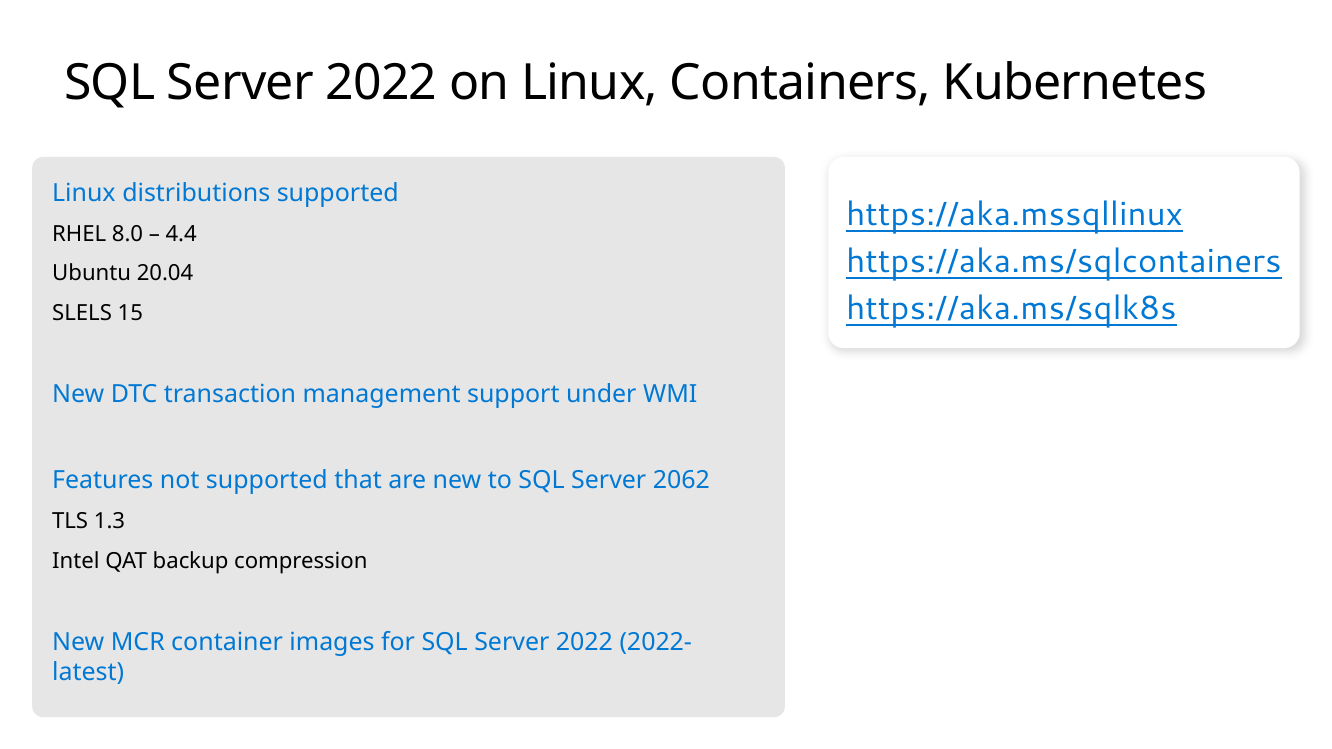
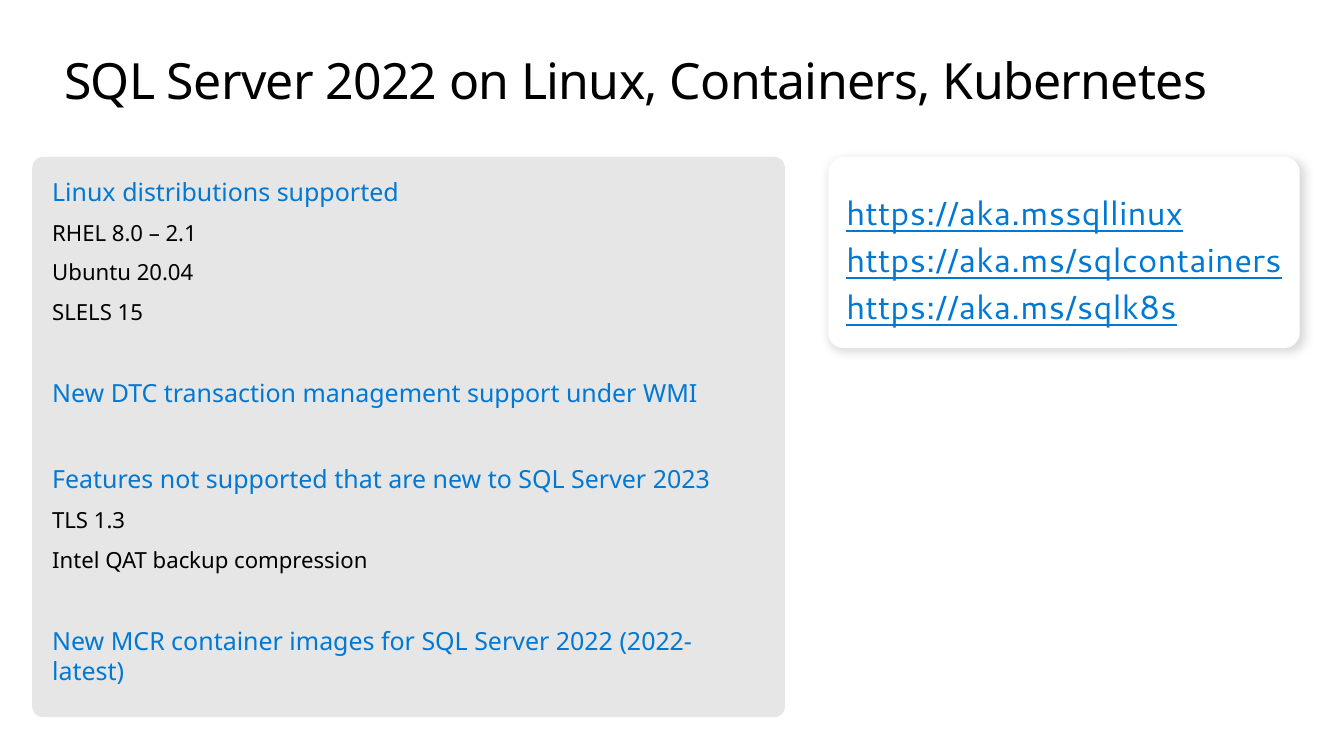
4.4: 4.4 -> 2.1
2062: 2062 -> 2023
